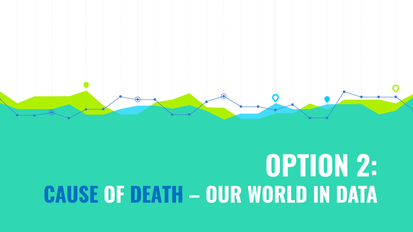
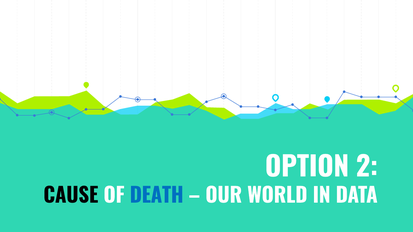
CAUSE colour: blue -> black
